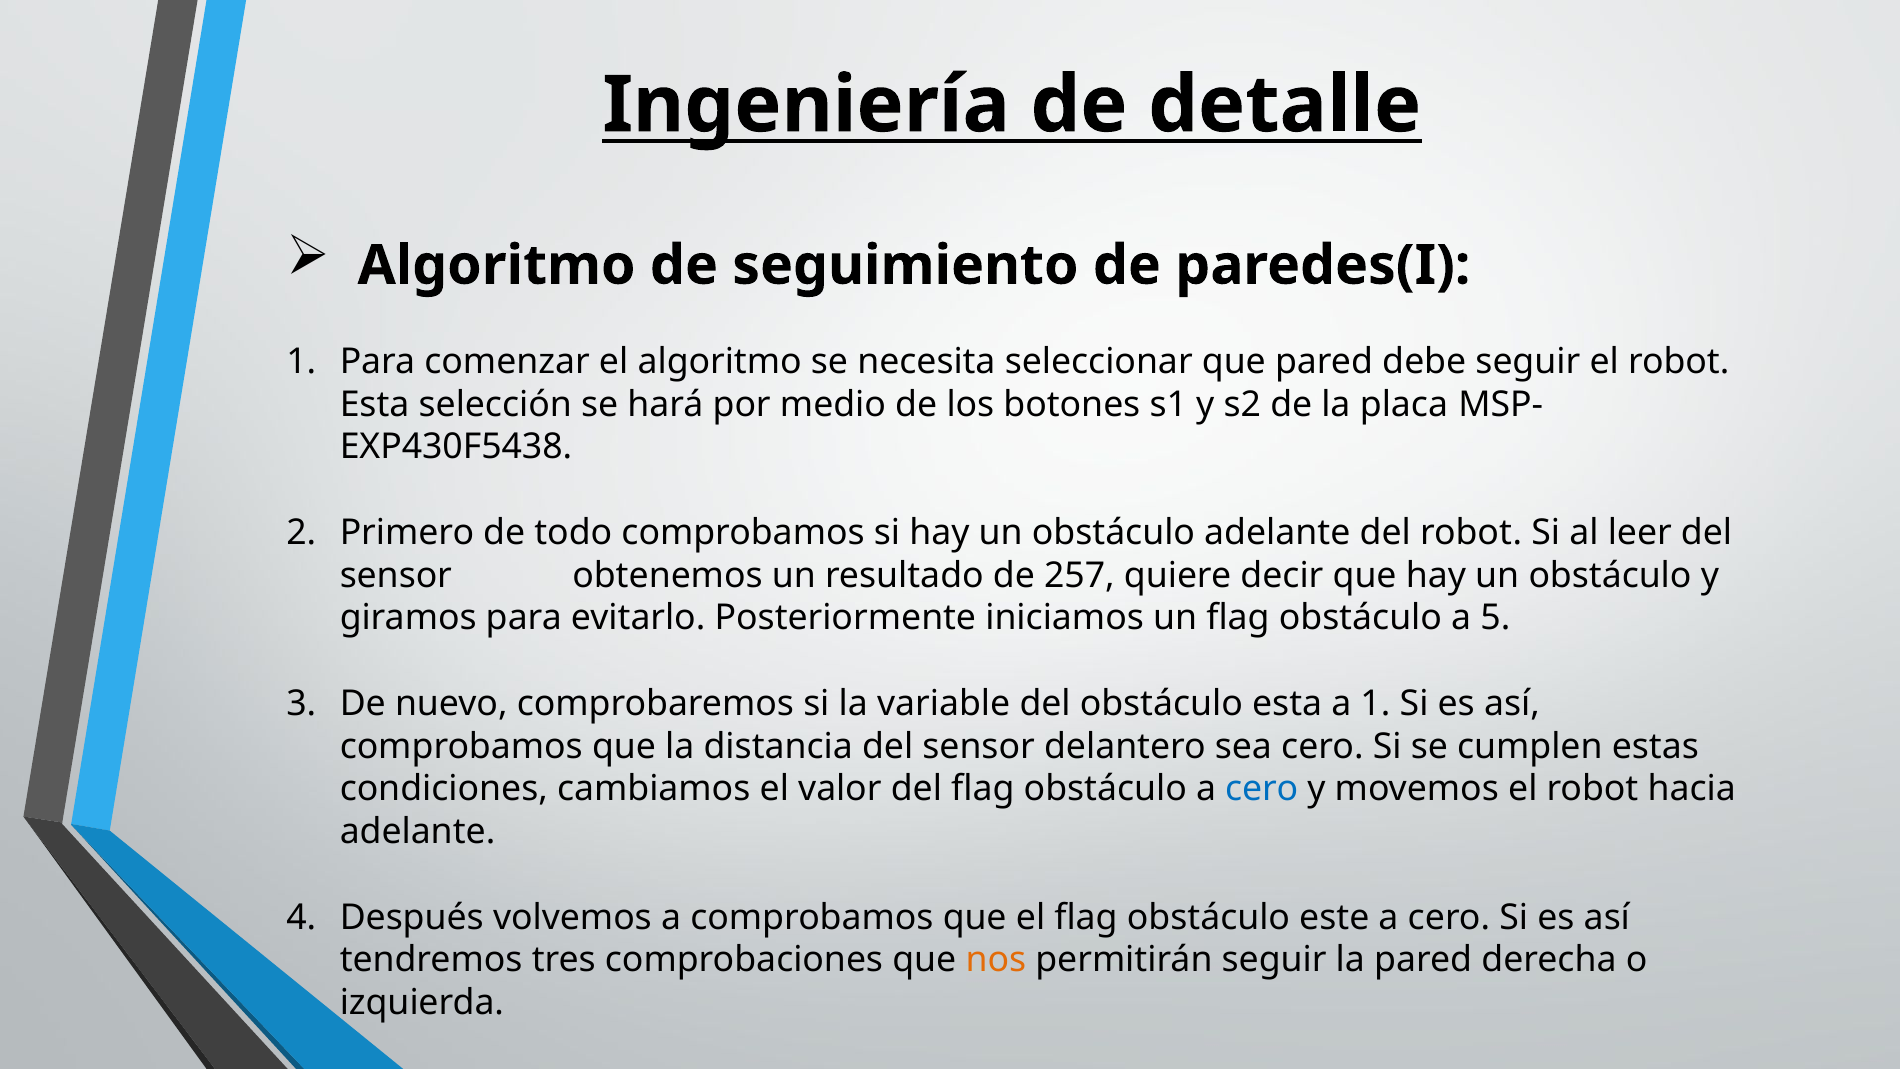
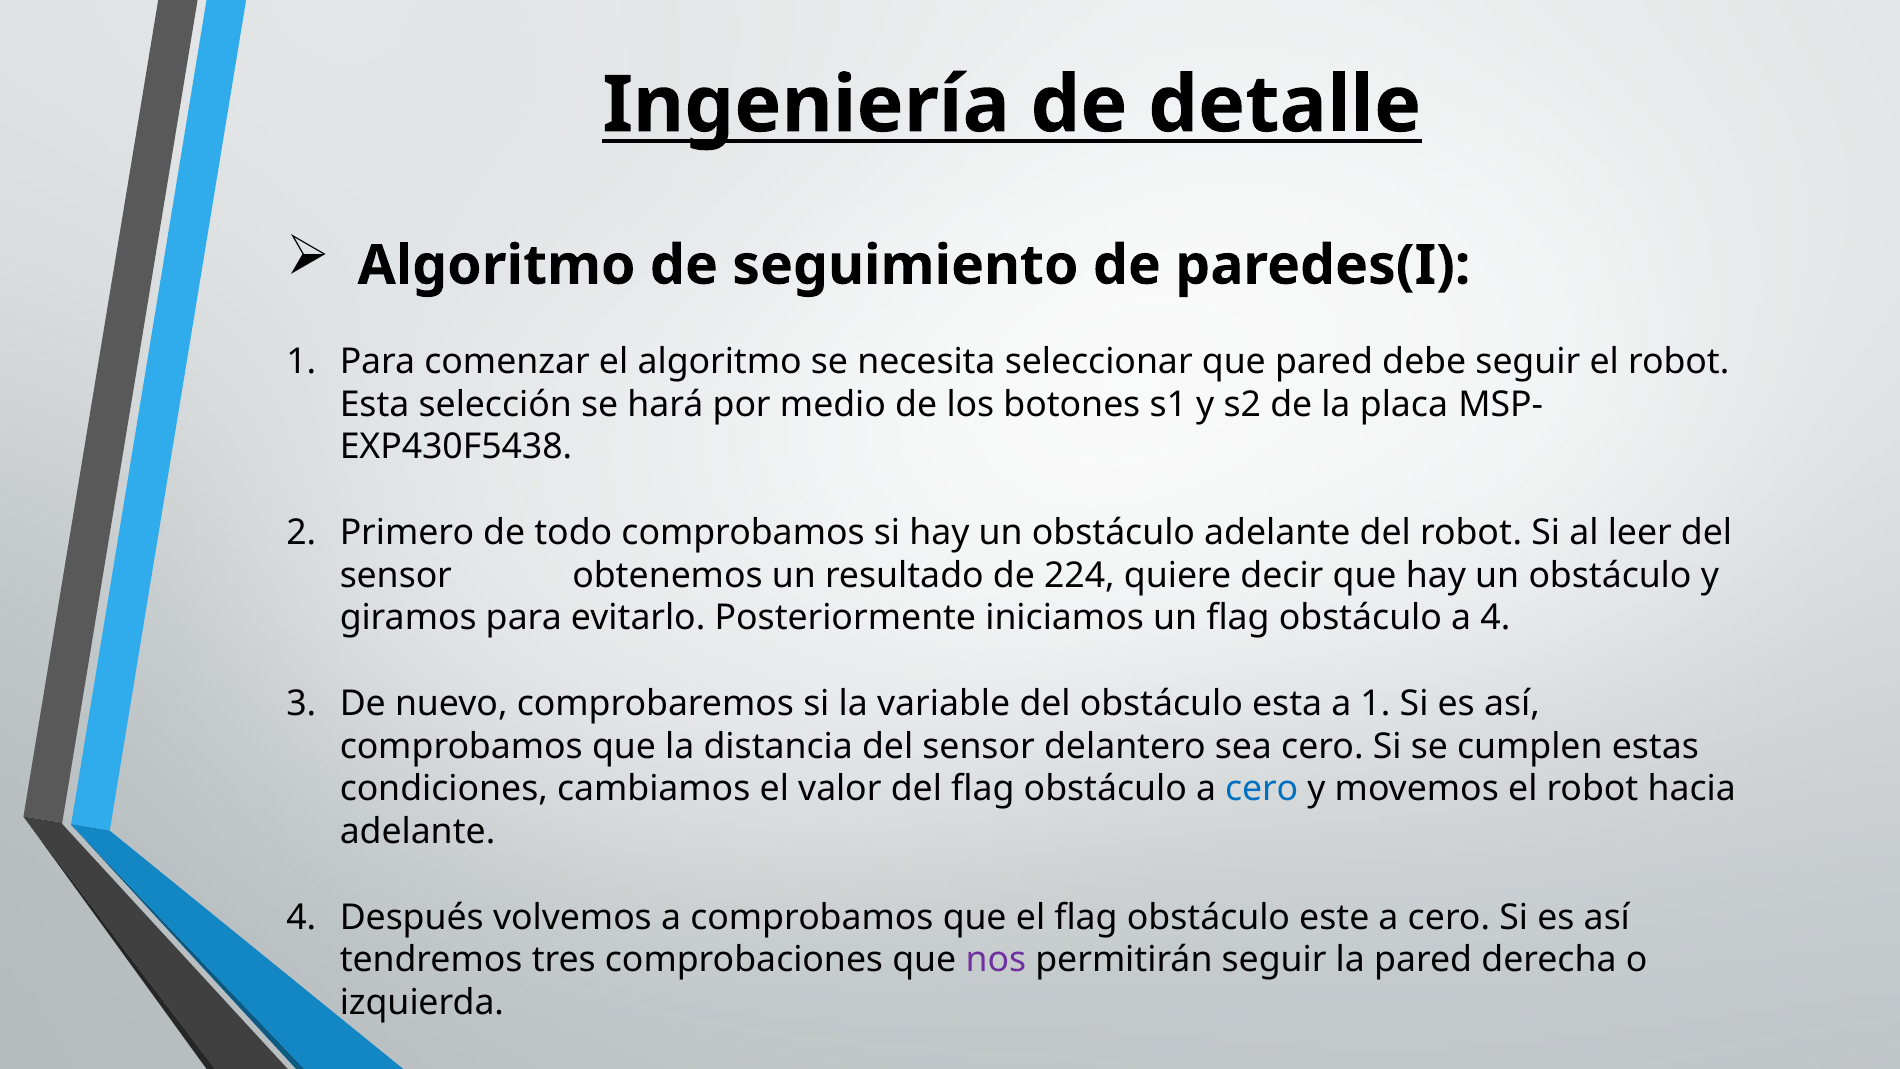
257: 257 -> 224
a 5: 5 -> 4
nos colour: orange -> purple
